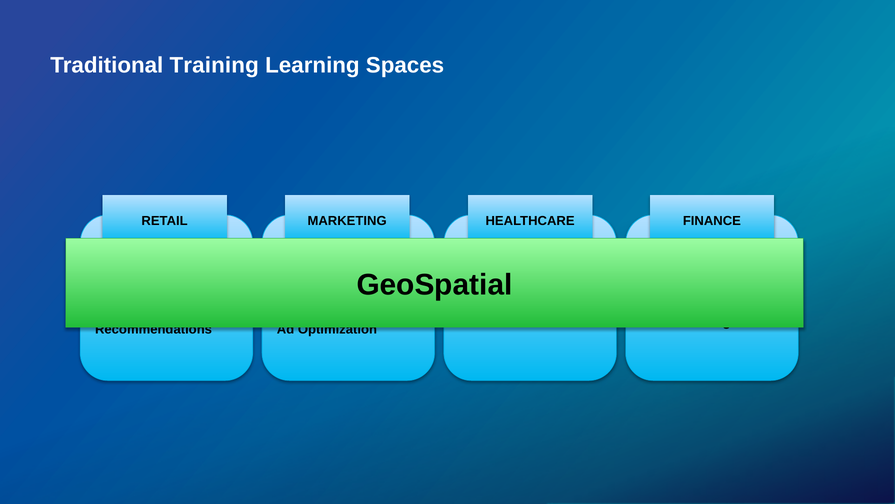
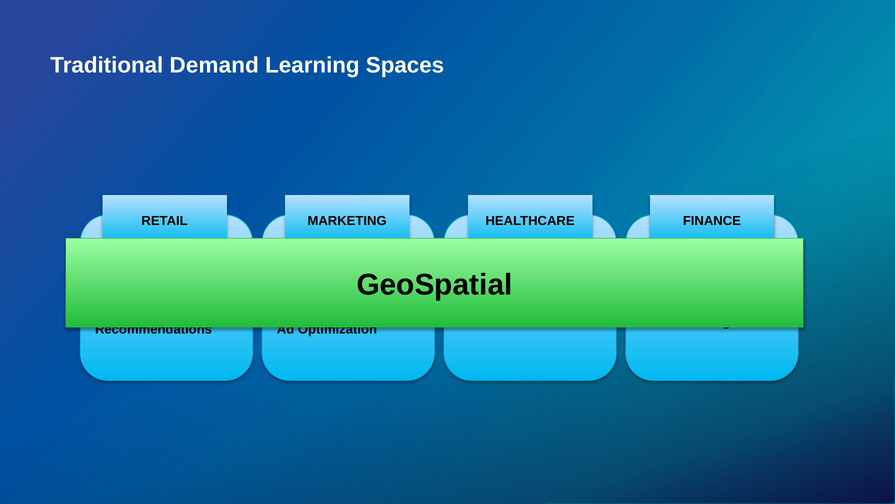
Traditional Training: Training -> Demand
